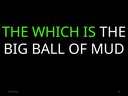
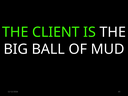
WHICH: WHICH -> CLIENT
